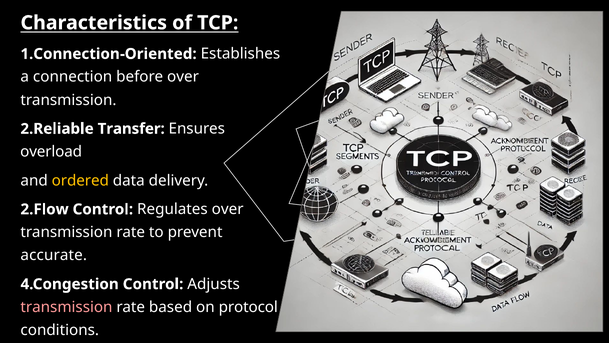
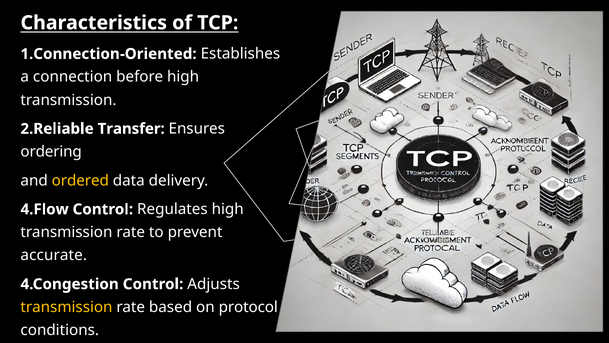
before over: over -> high
overload: overload -> ordering
2.Flow: 2.Flow -> 4.Flow
Regulates over: over -> high
transmission at (67, 307) colour: pink -> yellow
